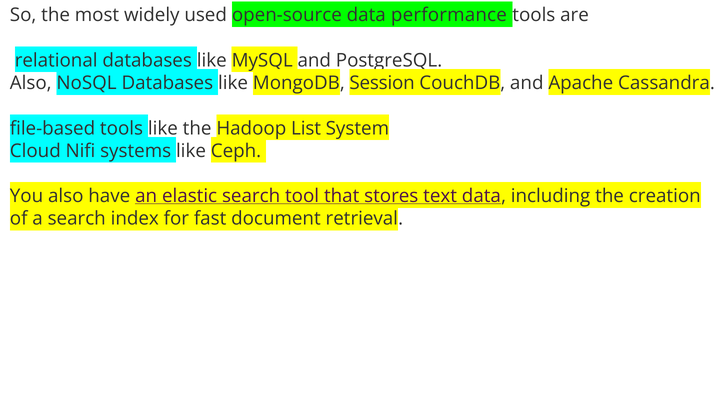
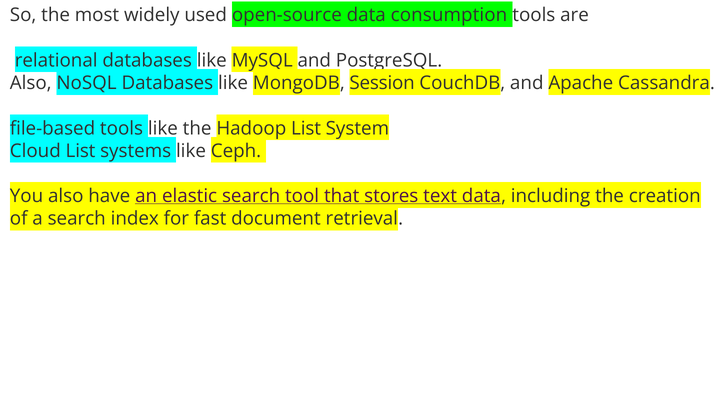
performance: performance -> consumption
Cloud Nifi: Nifi -> List
